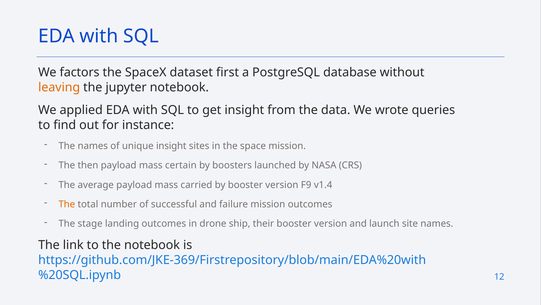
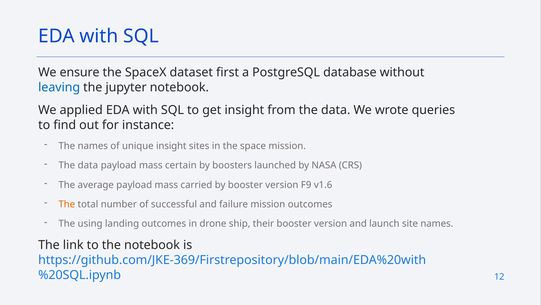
factors: factors -> ensure
leaving colour: orange -> blue
then at (88, 165): then -> data
v1.4: v1.4 -> v1.6
stage: stage -> using
